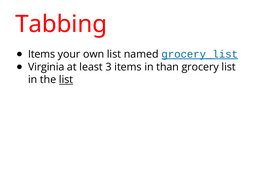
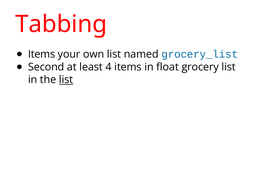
grocery_list underline: present -> none
Virginia: Virginia -> Second
3: 3 -> 4
than: than -> float
